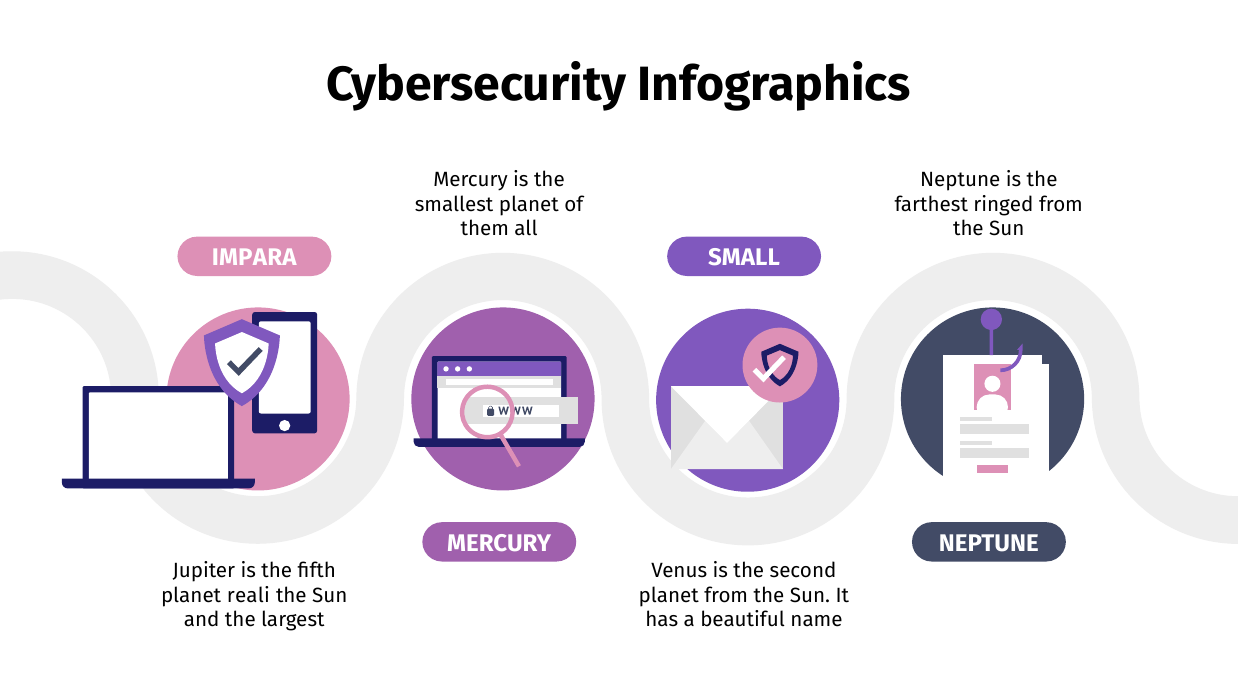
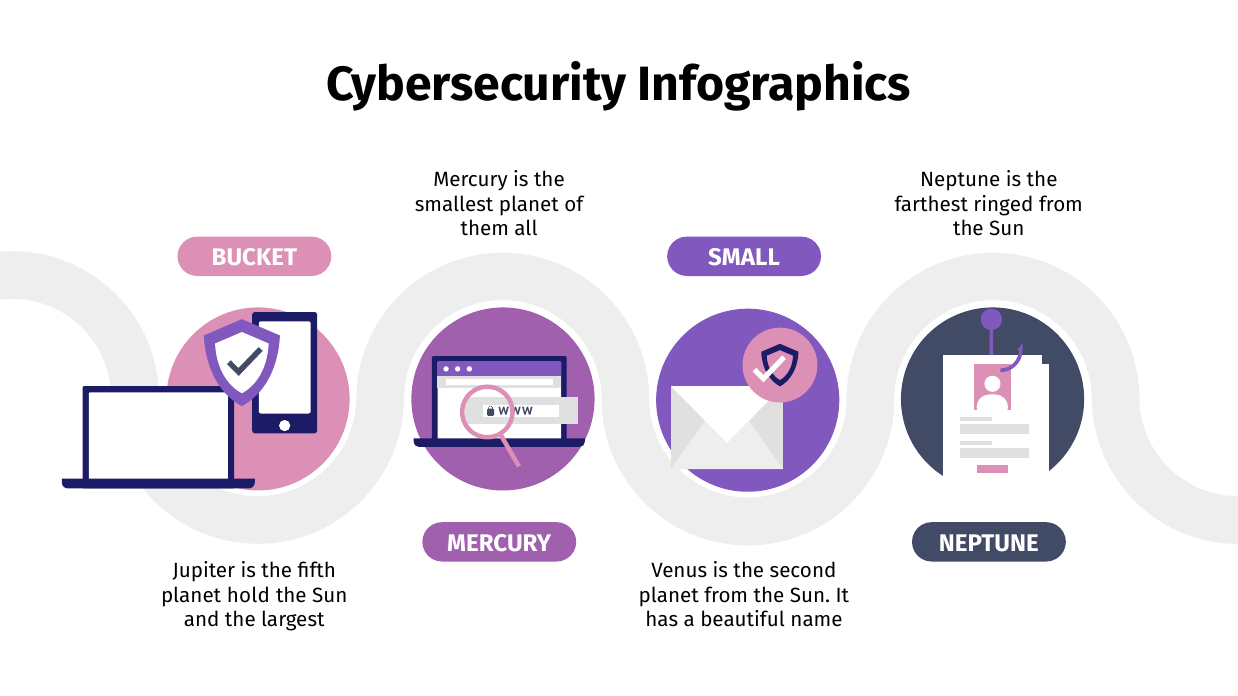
IMPARA: IMPARA -> BUCKET
reali: reali -> hold
